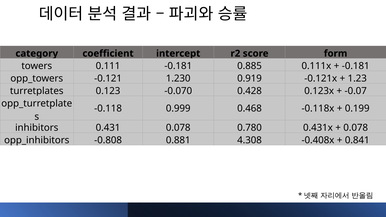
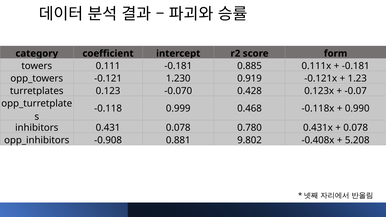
0.199: 0.199 -> 0.990
-0.808: -0.808 -> -0.908
4.308: 4.308 -> 9.802
0.841: 0.841 -> 5.208
